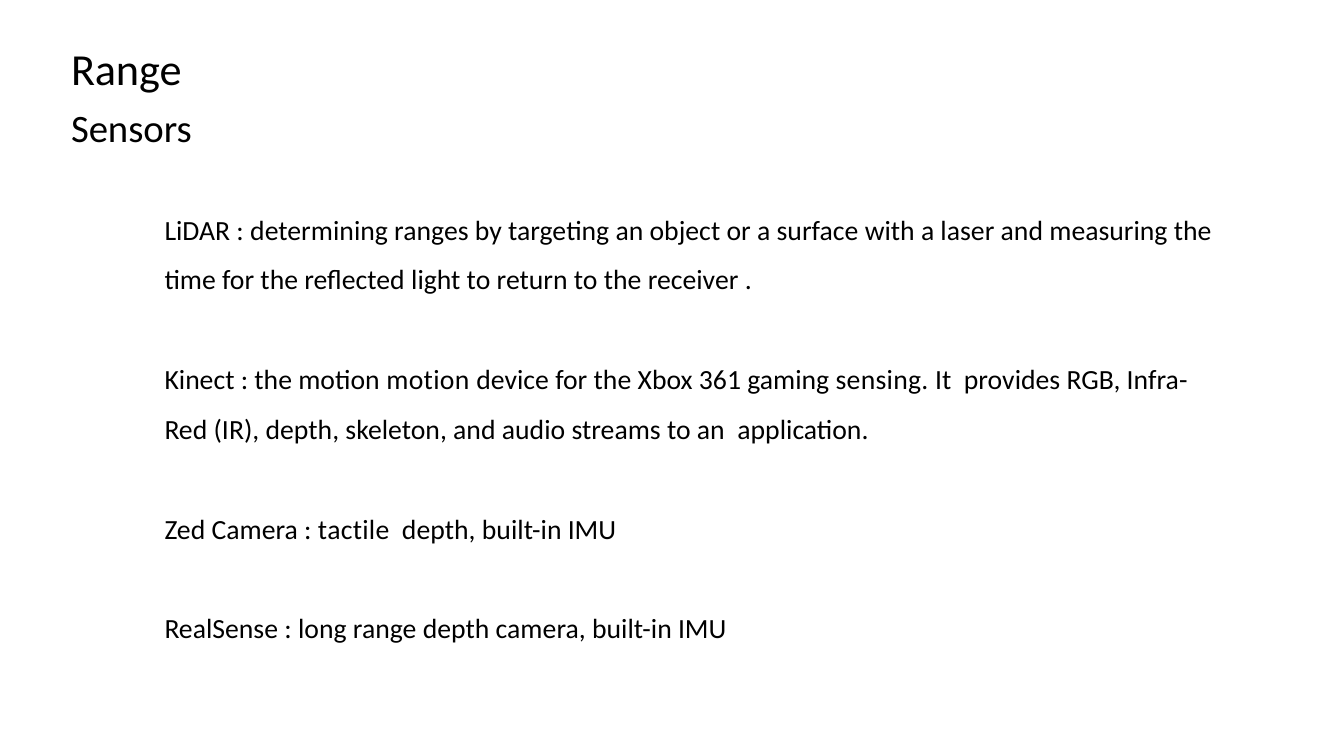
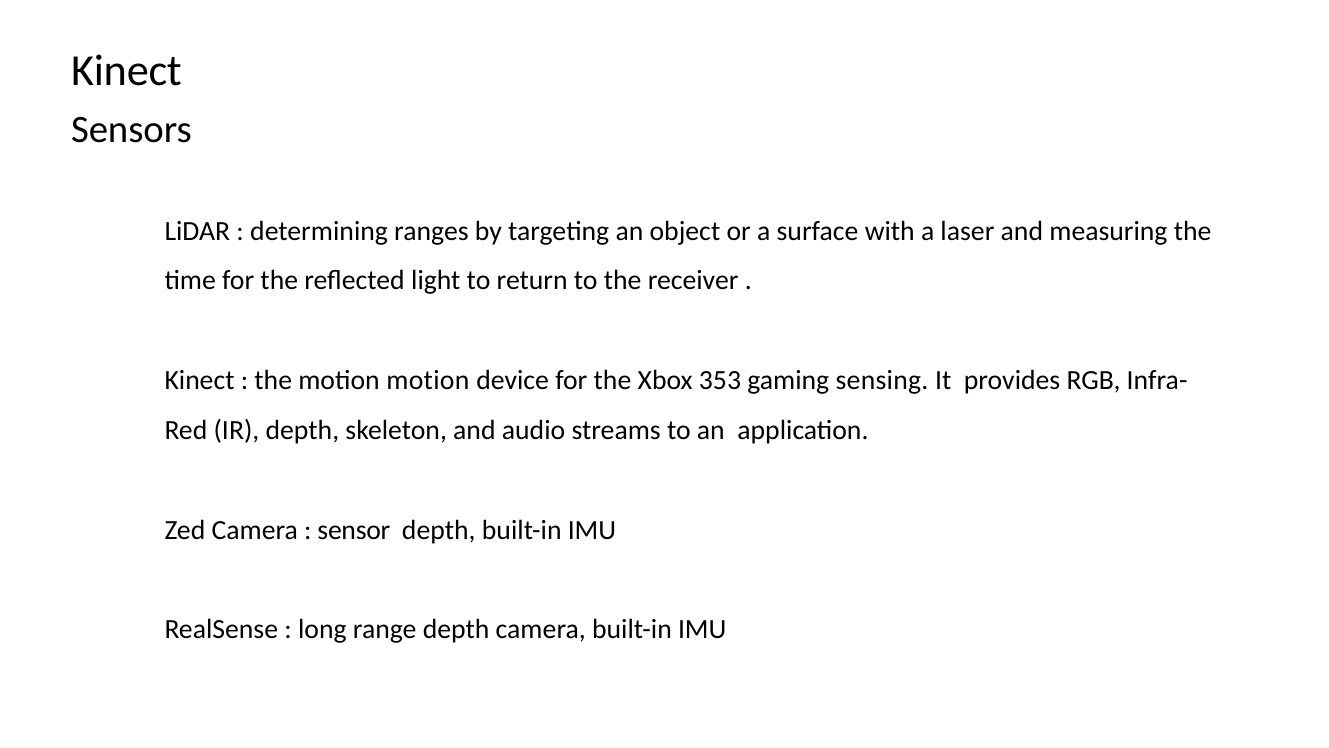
Range at (126, 71): Range -> Kinect
361: 361 -> 353
tactile: tactile -> sensor
